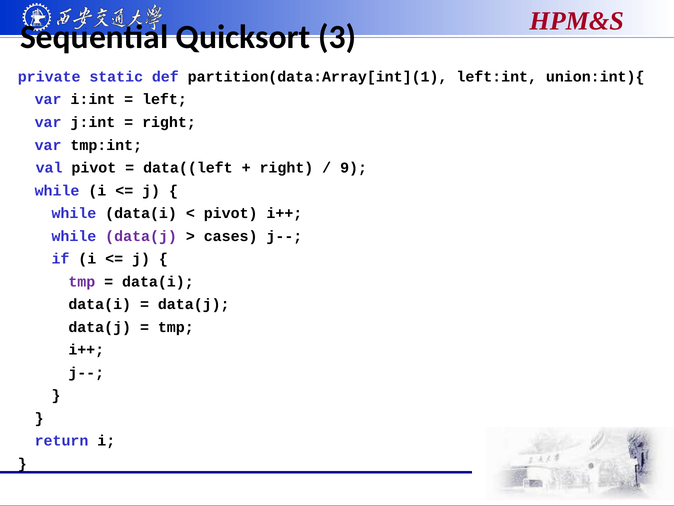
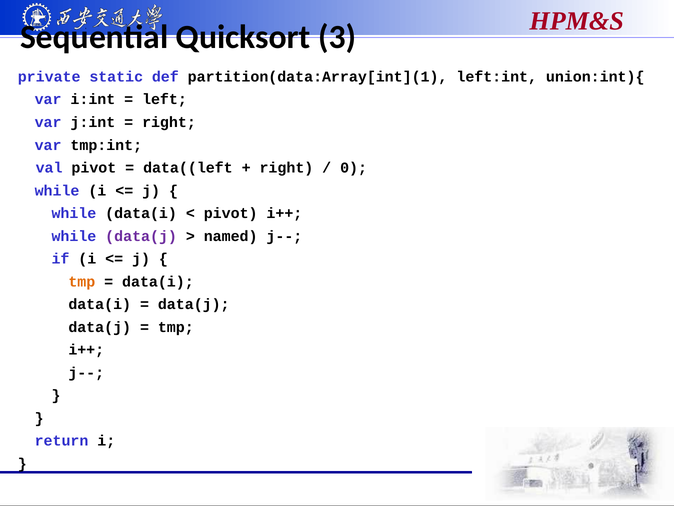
9: 9 -> 0
cases: cases -> named
tmp at (82, 281) colour: purple -> orange
